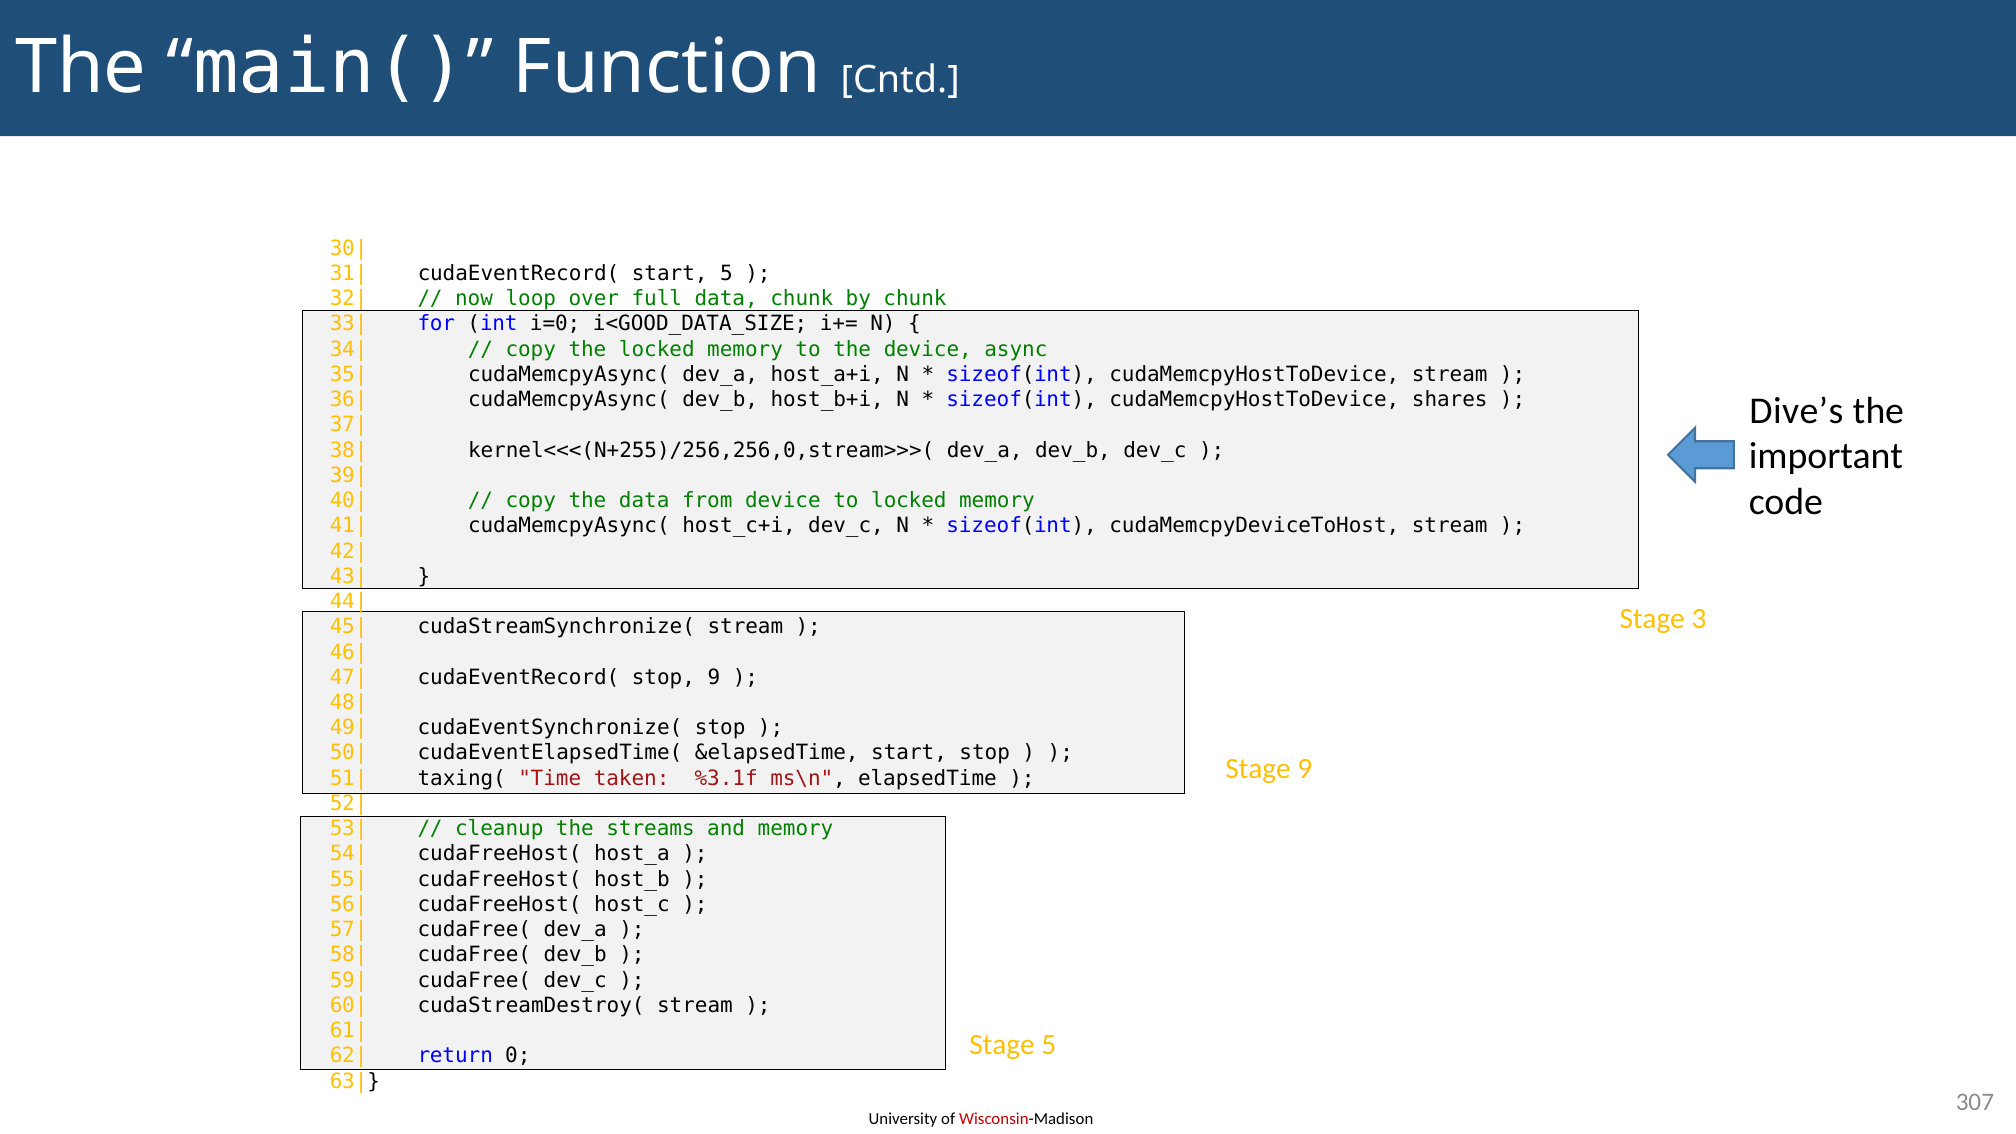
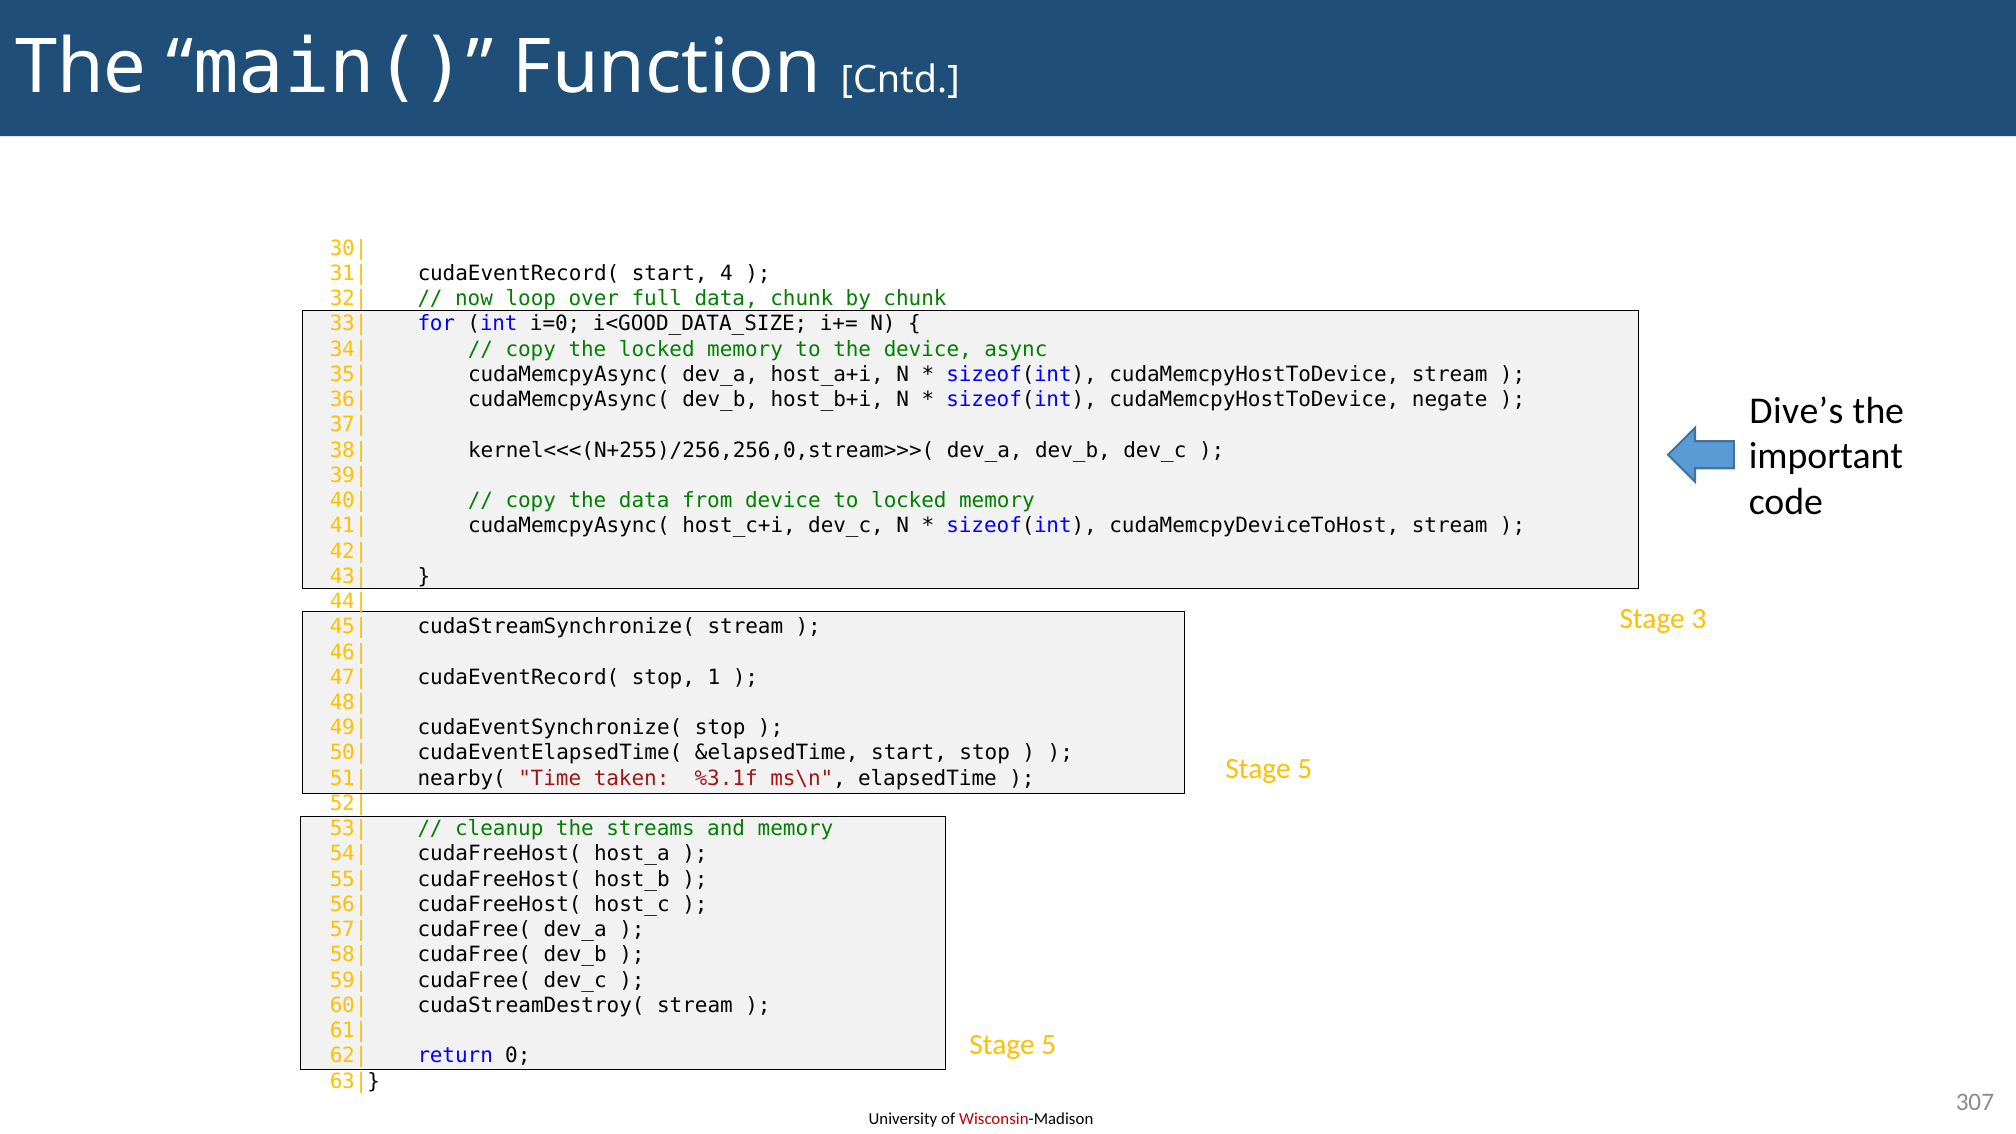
start 5: 5 -> 4
shares: shares -> negate
stop 9: 9 -> 1
9 at (1305, 769): 9 -> 5
taxing(: taxing( -> nearby(
